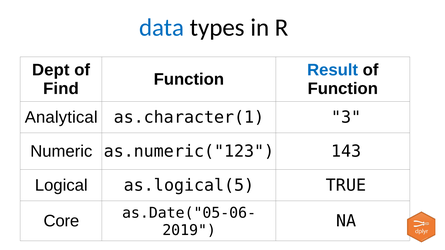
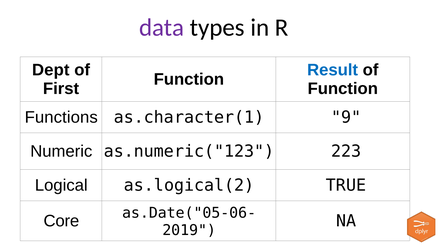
data colour: blue -> purple
Find: Find -> First
Analytical: Analytical -> Functions
3: 3 -> 9
143: 143 -> 223
as.logical(5: as.logical(5 -> as.logical(2
